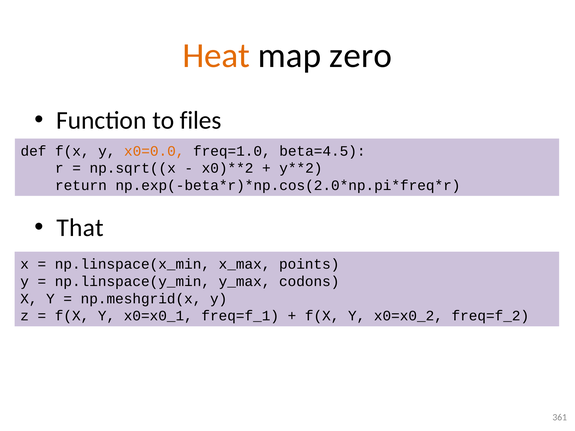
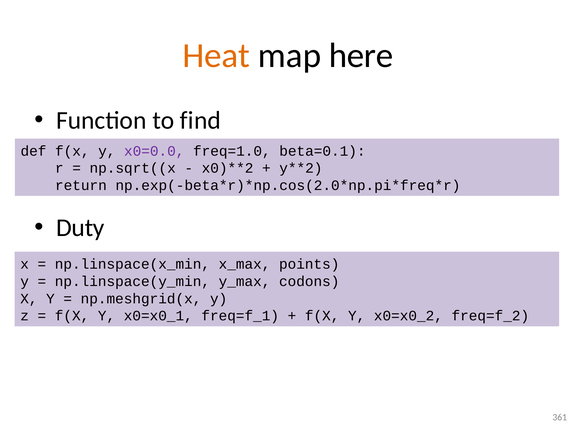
zero: zero -> here
files: files -> find
x0=0.0 colour: orange -> purple
beta=4.5: beta=4.5 -> beta=0.1
That: That -> Duty
